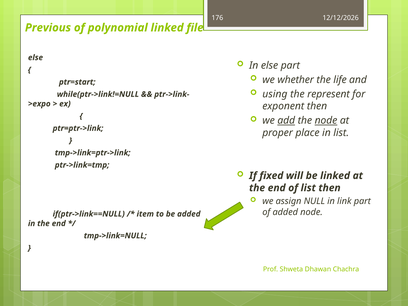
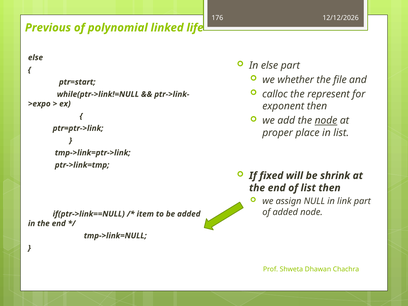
file: file -> life
life: life -> file
using: using -> calloc
add underline: present -> none
be linked: linked -> shrink
